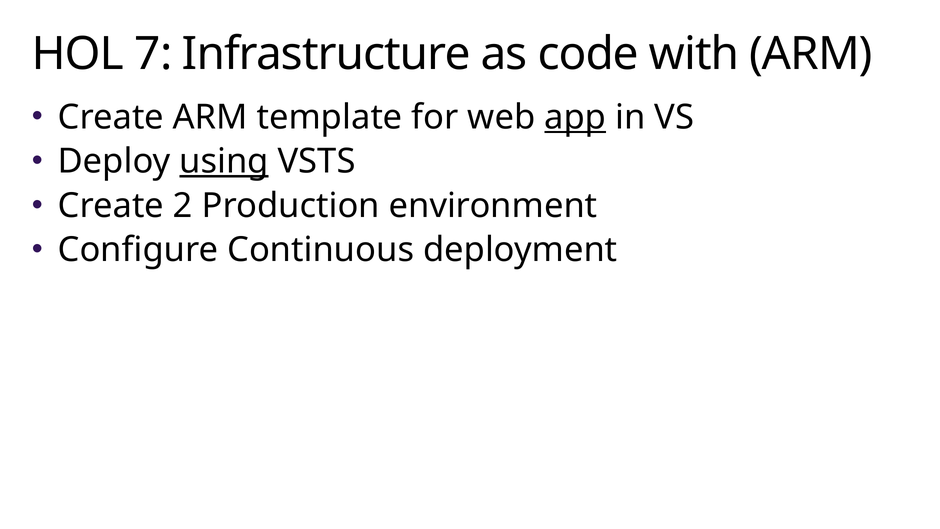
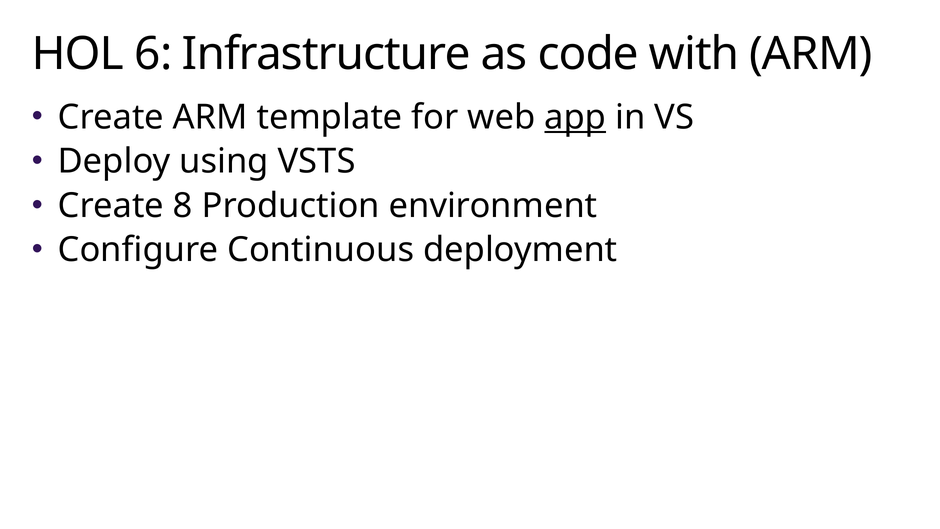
7: 7 -> 6
using underline: present -> none
2: 2 -> 8
